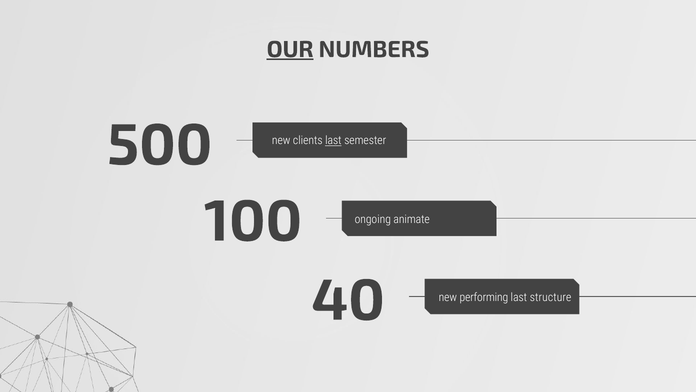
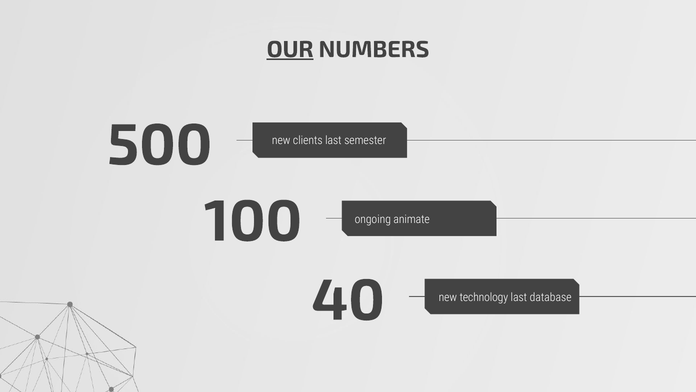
last at (333, 140) underline: present -> none
performing: performing -> technology
structure: structure -> database
